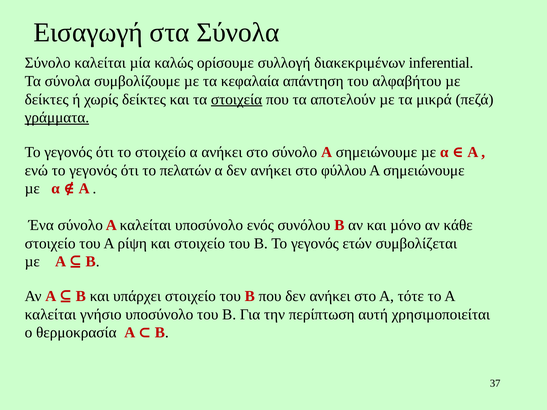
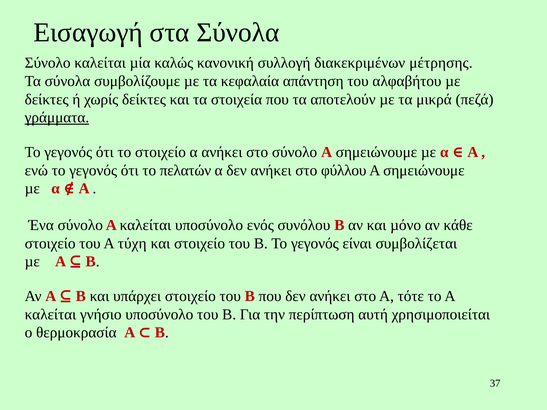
ορίσουμε: ορίσουμε -> κανονική
inferential: inferential -> μέτρησης
στοιχεία underline: present -> none
ρίψη: ρίψη -> τύχη
ετών: ετών -> είναι
